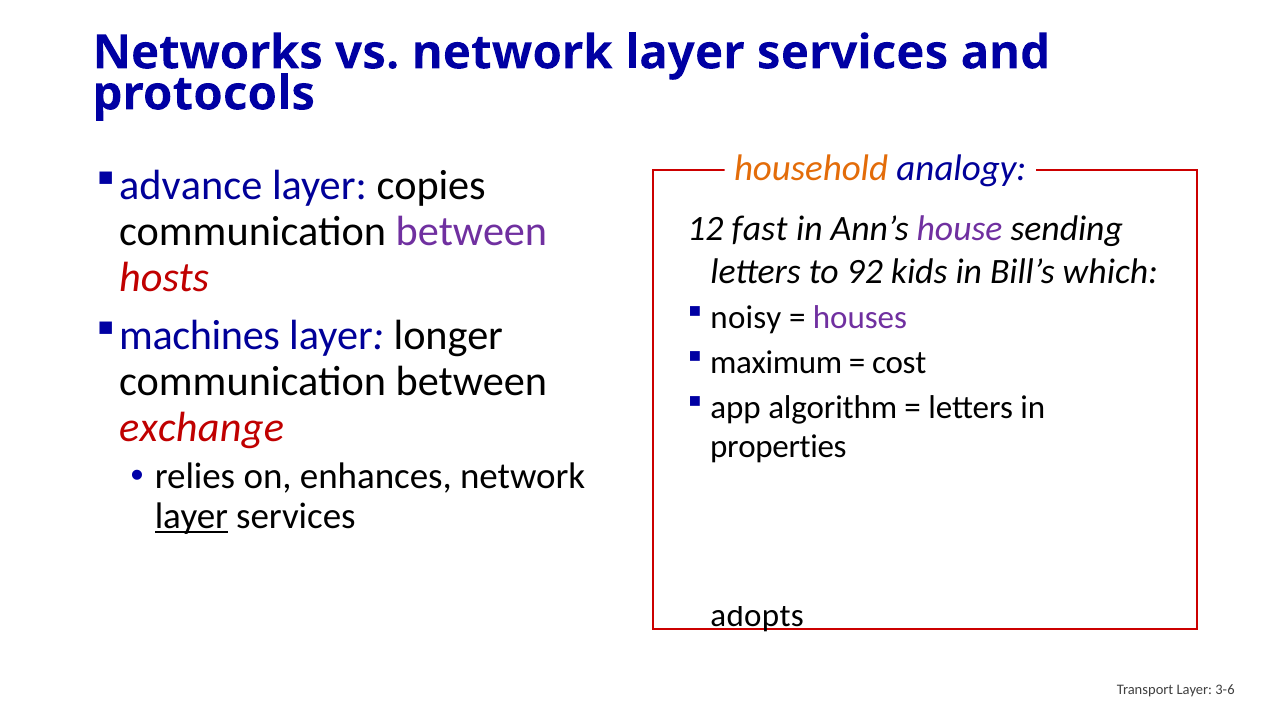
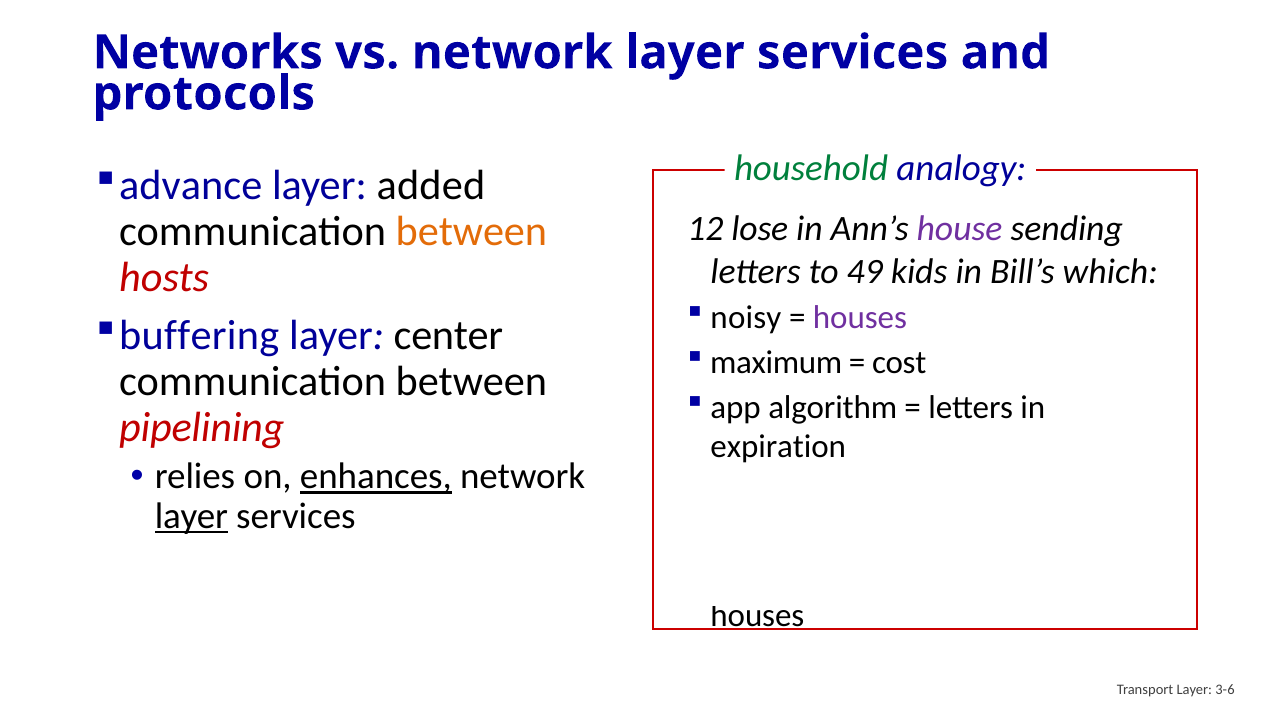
household colour: orange -> green
copies: copies -> added
fast: fast -> lose
between at (471, 231) colour: purple -> orange
92: 92 -> 49
machines: machines -> buffering
longer: longer -> center
exchange: exchange -> pipelining
properties: properties -> expiration
enhances underline: none -> present
adopts at (757, 616): adopts -> houses
